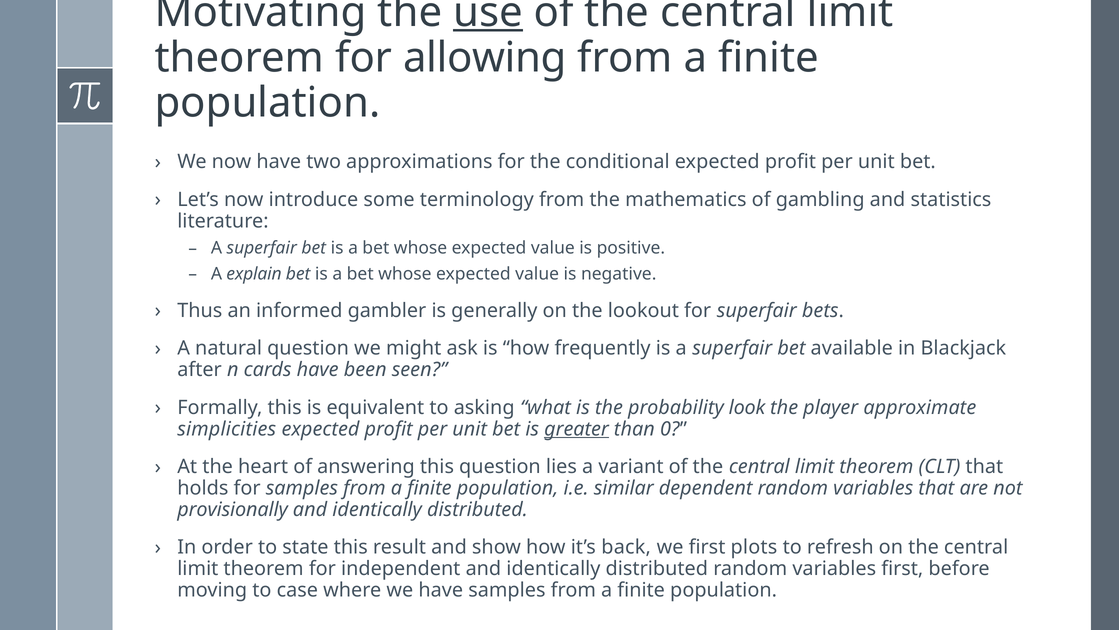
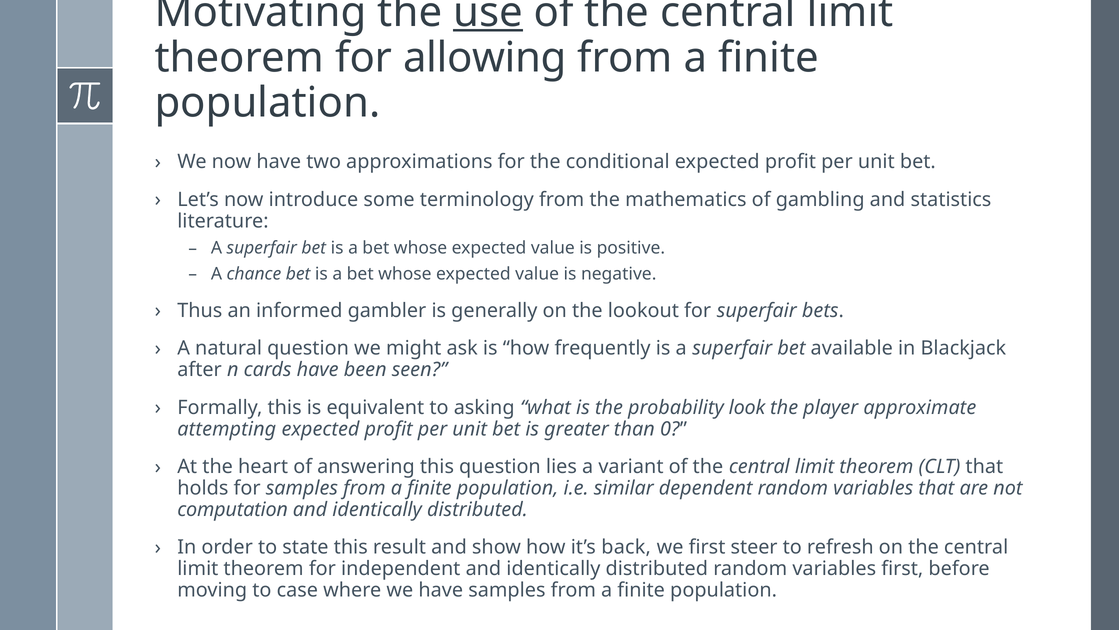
explain: explain -> chance
simplicities: simplicities -> attempting
greater underline: present -> none
provisionally: provisionally -> computation
plots: plots -> steer
